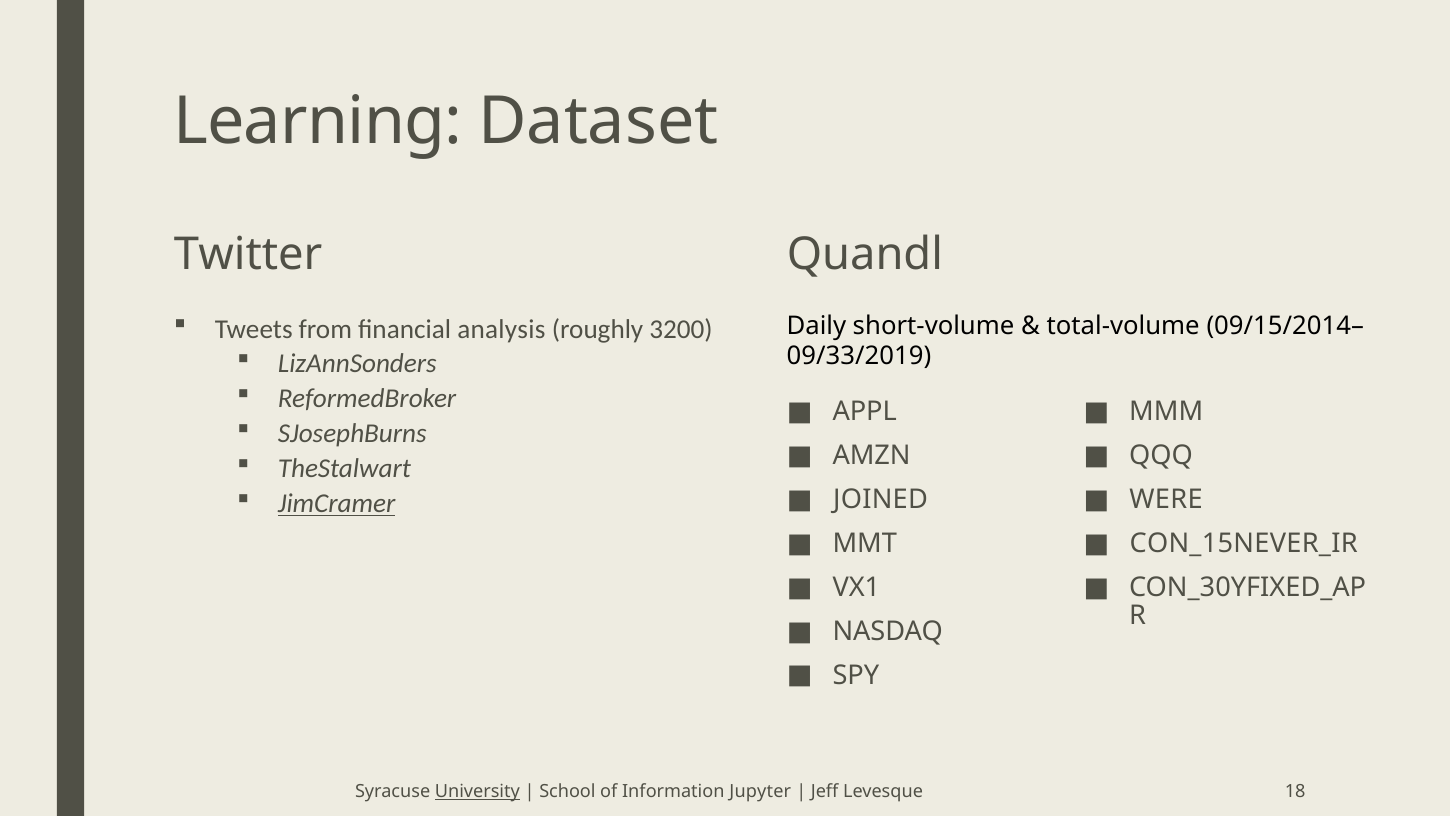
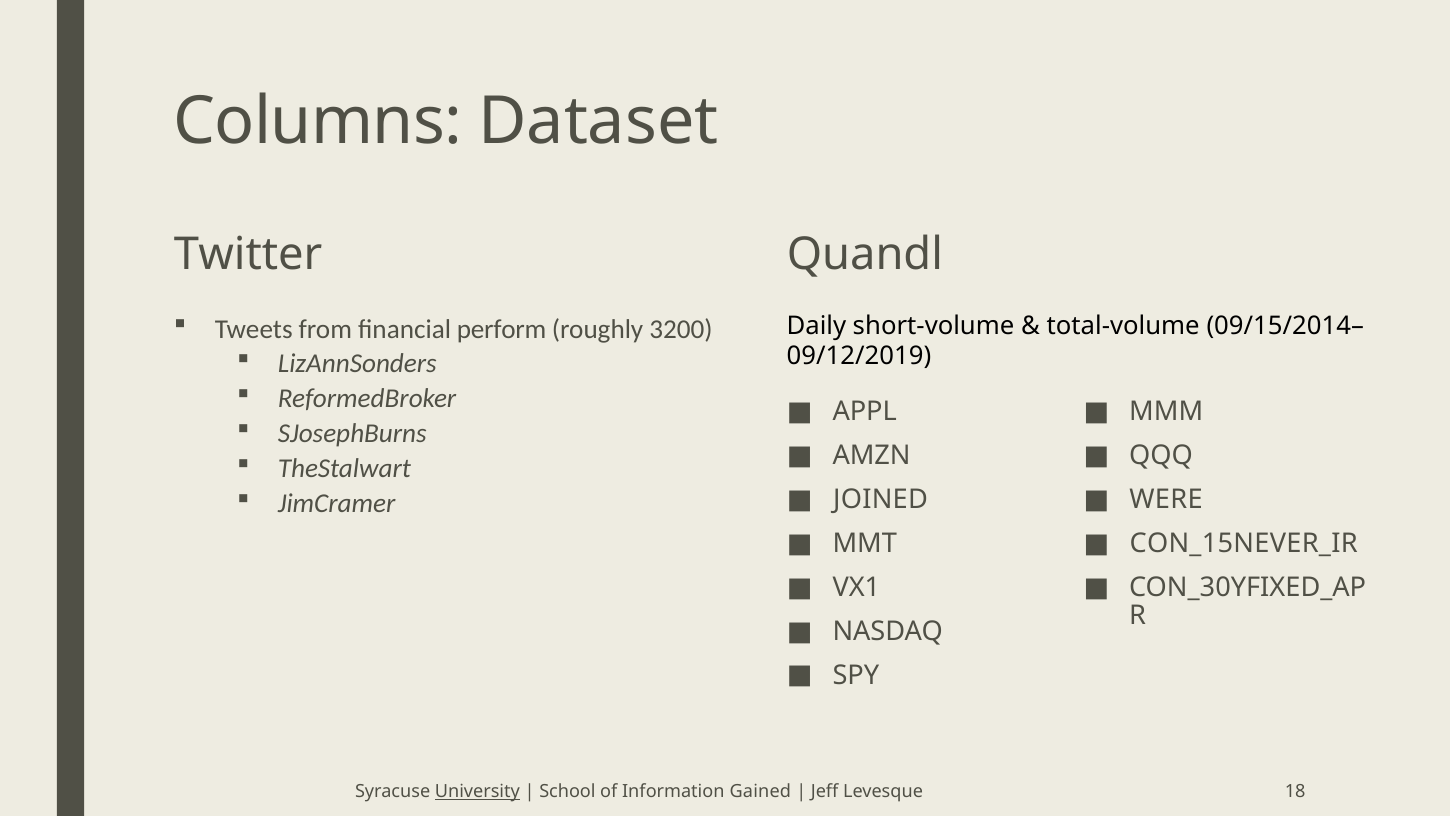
Learning: Learning -> Columns
analysis: analysis -> perform
09/33/2019: 09/33/2019 -> 09/12/2019
JimCramer underline: present -> none
Jupyter: Jupyter -> Gained
